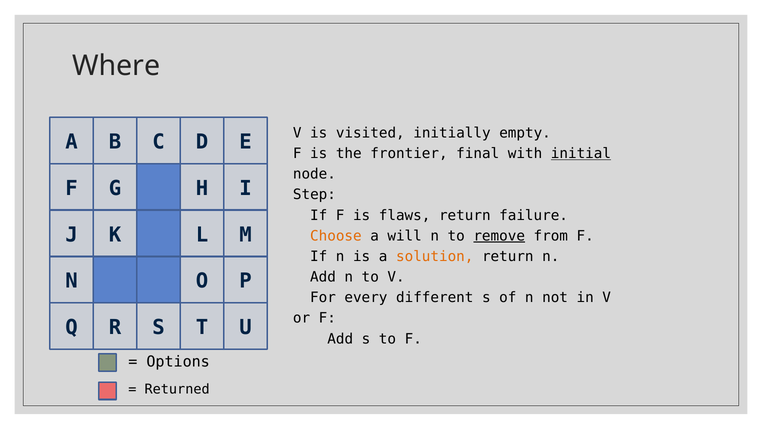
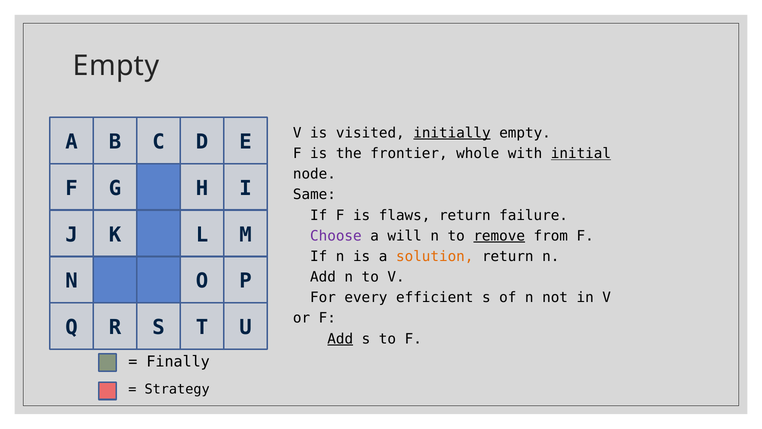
Where at (116, 66): Where -> Empty
initially underline: none -> present
final: final -> whole
Step: Step -> Same
Choose colour: orange -> purple
different: different -> efficient
Add at (340, 339) underline: none -> present
Options: Options -> Finally
Returned: Returned -> Strategy
